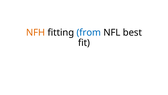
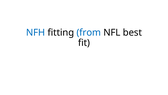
NFH colour: orange -> blue
